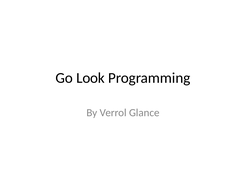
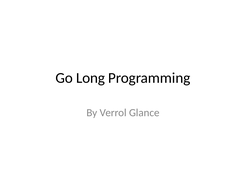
Look: Look -> Long
